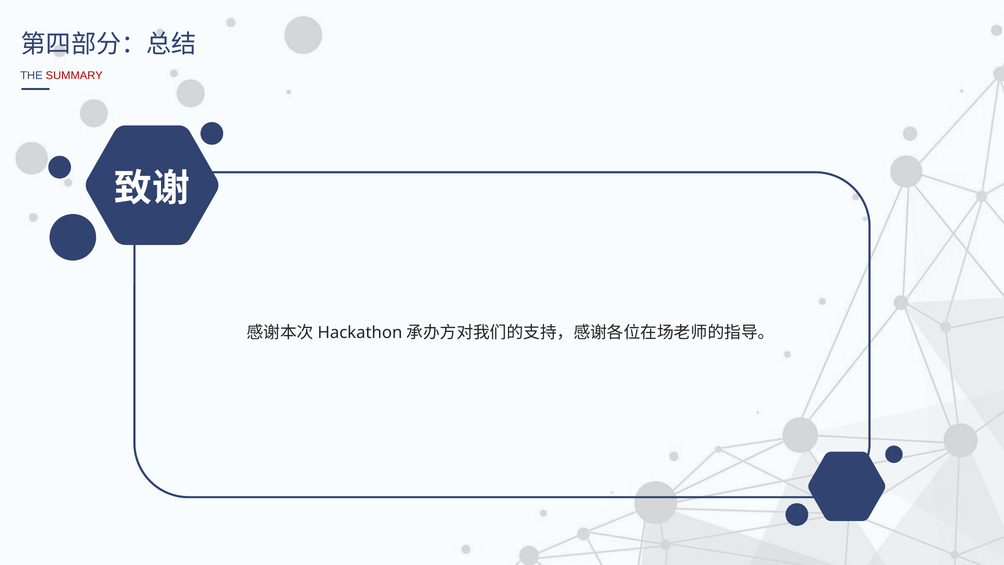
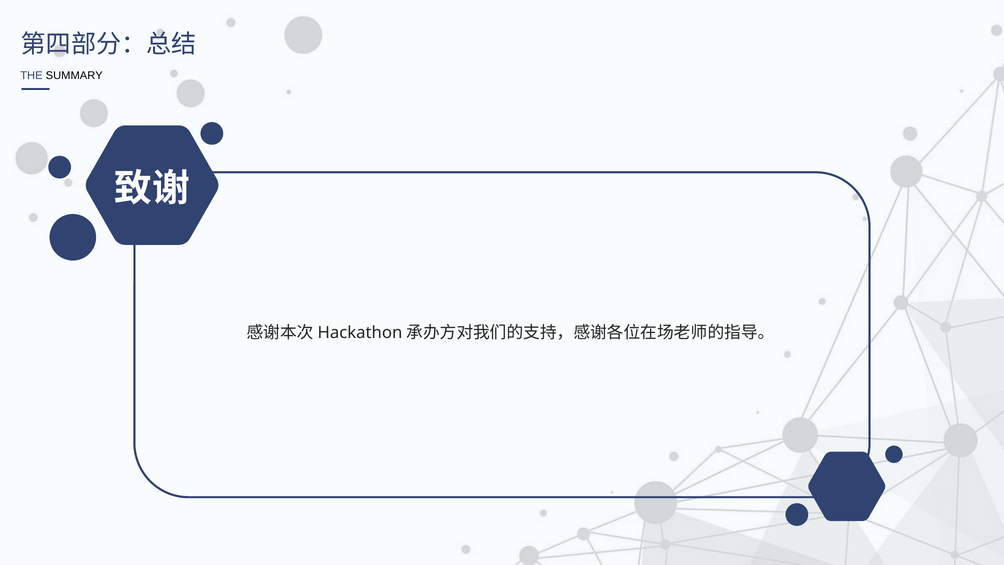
SUMMARY colour: red -> black
